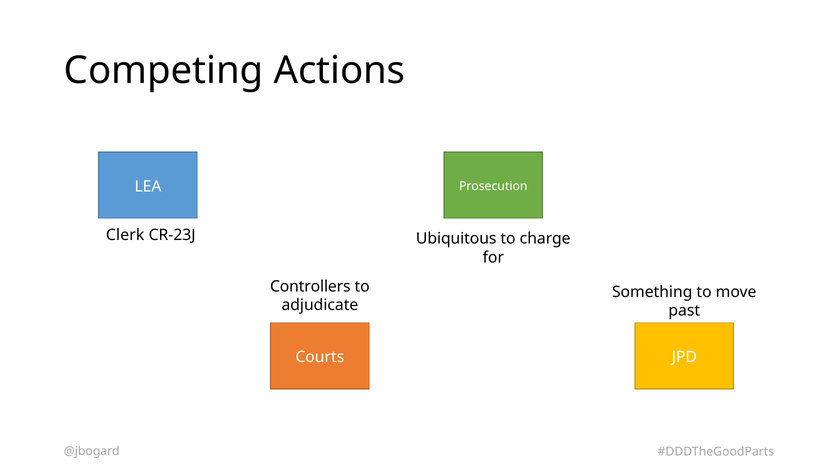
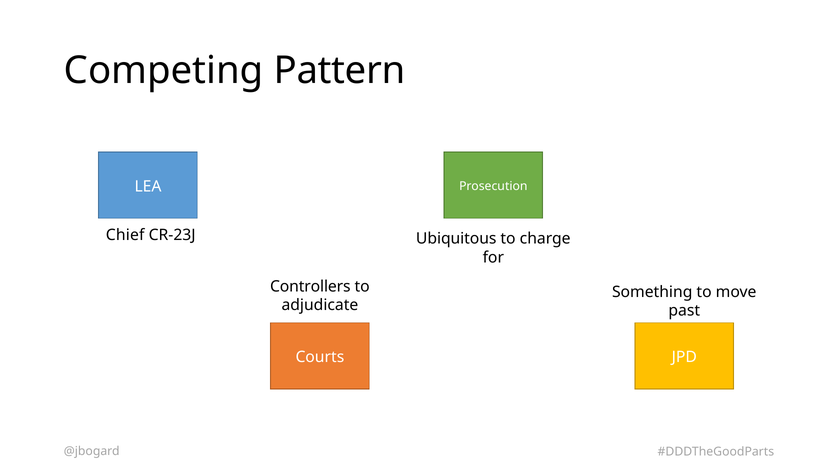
Actions: Actions -> Pattern
Clerk: Clerk -> Chief
